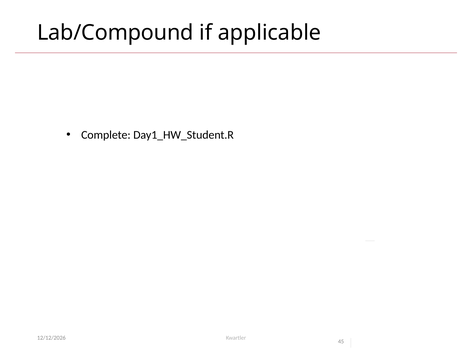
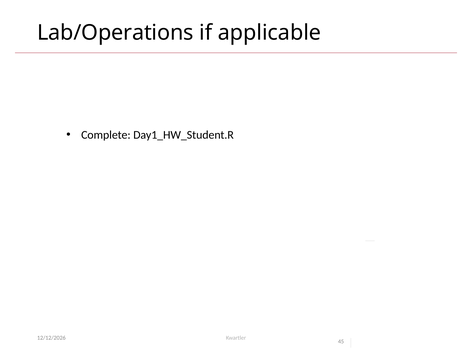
Lab/Compound: Lab/Compound -> Lab/Operations
